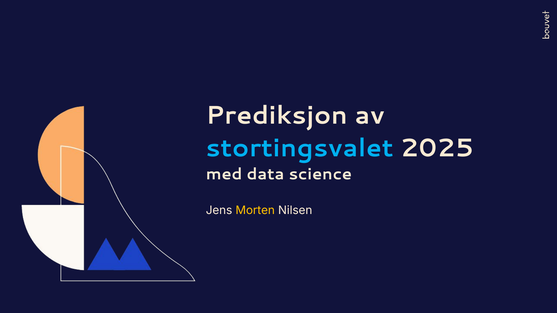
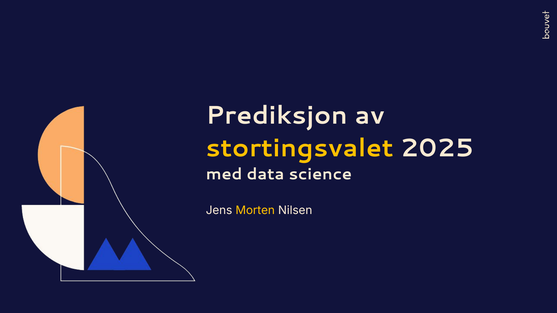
stortingsvalet colour: light blue -> yellow
